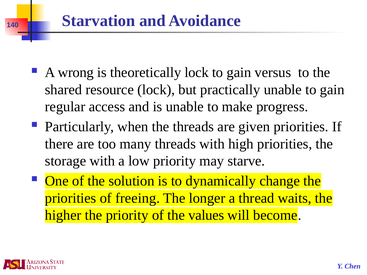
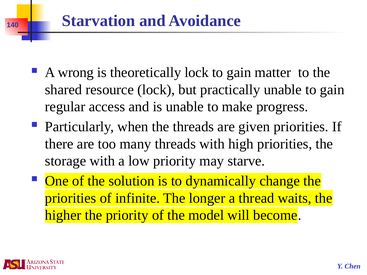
versus: versus -> matter
freeing: freeing -> infinite
values: values -> model
